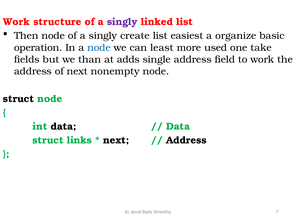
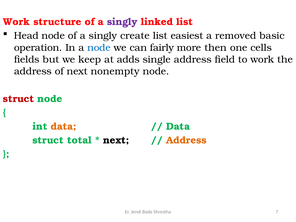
Then: Then -> Head
organize: organize -> removed
least: least -> fairly
used: used -> then
take: take -> cells
than: than -> keep
struct at (18, 99) colour: black -> red
data at (64, 126) colour: black -> orange
links: links -> total
Address at (186, 140) colour: black -> orange
